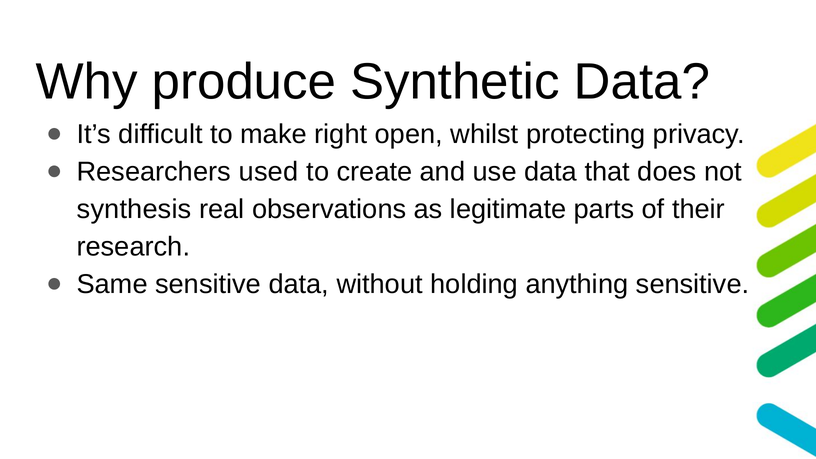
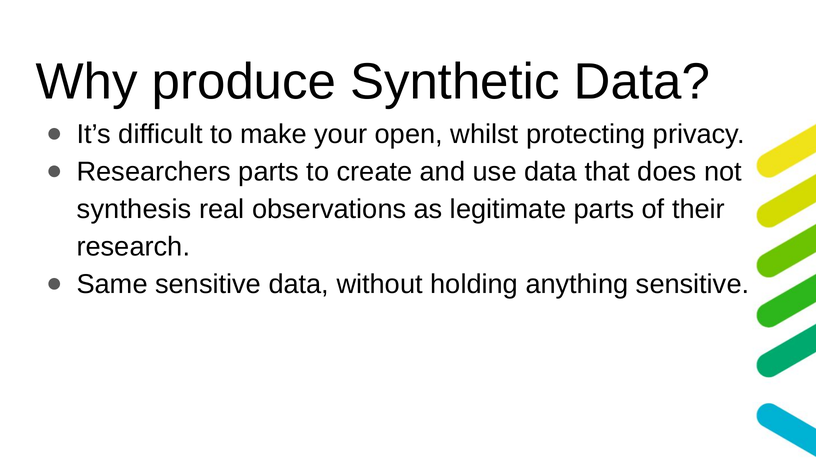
right: right -> your
Researchers used: used -> parts
